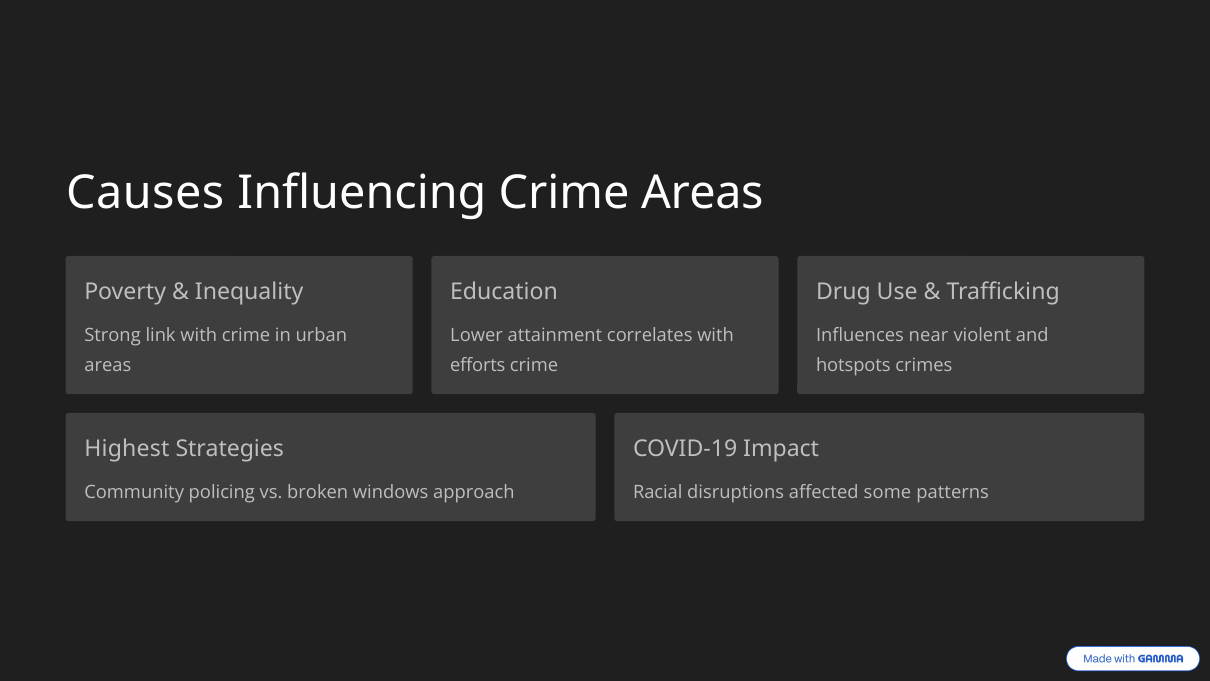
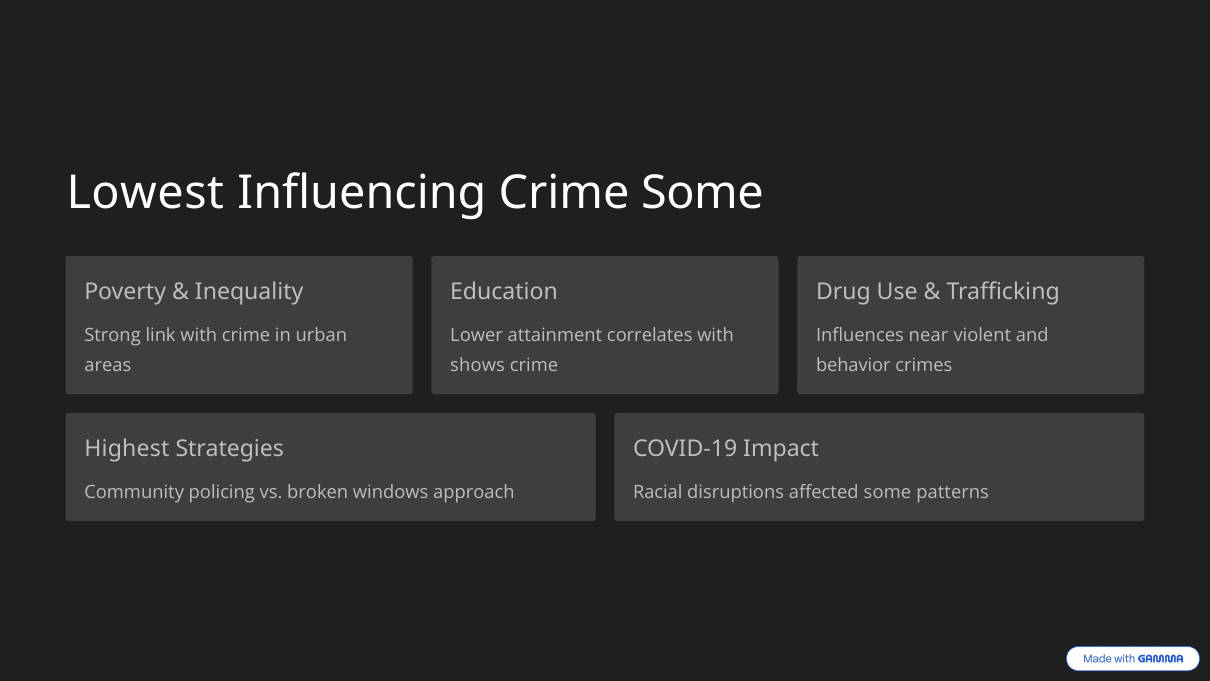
Causes: Causes -> Lowest
Crime Areas: Areas -> Some
efforts: efforts -> shows
hotspots: hotspots -> behavior
